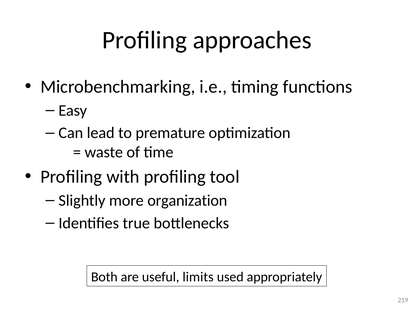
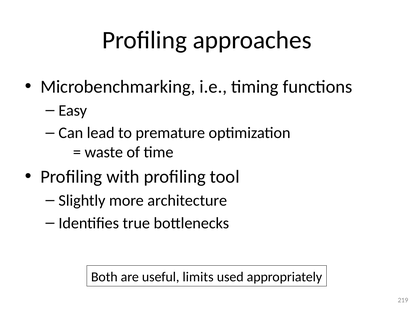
organization: organization -> architecture
